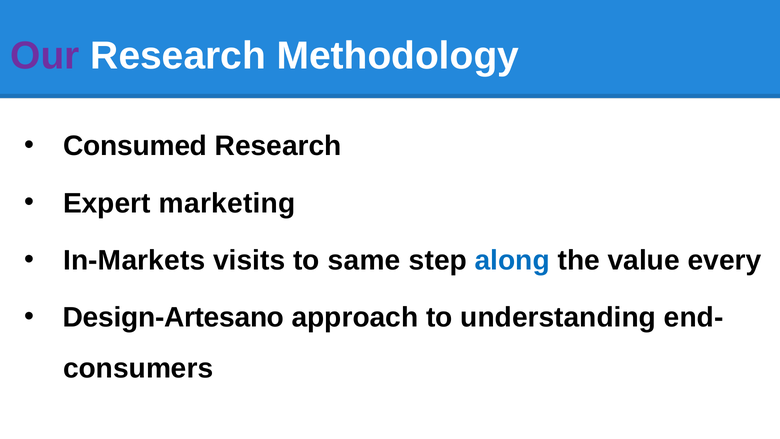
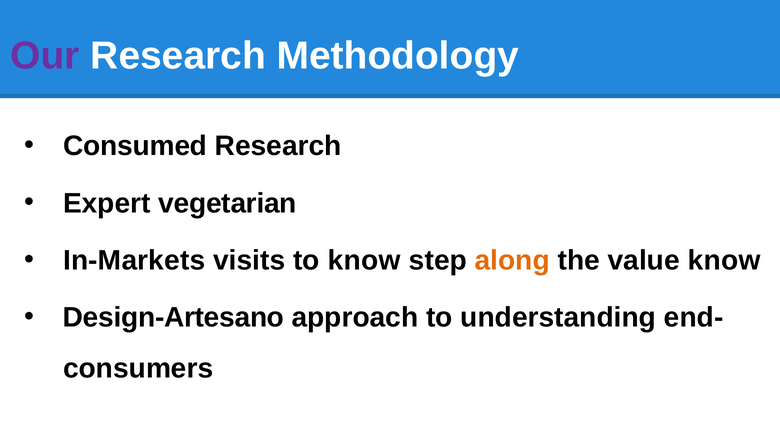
marketing: marketing -> vegetarian
to same: same -> know
along colour: blue -> orange
value every: every -> know
